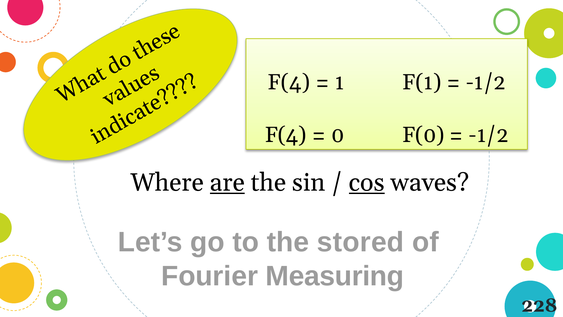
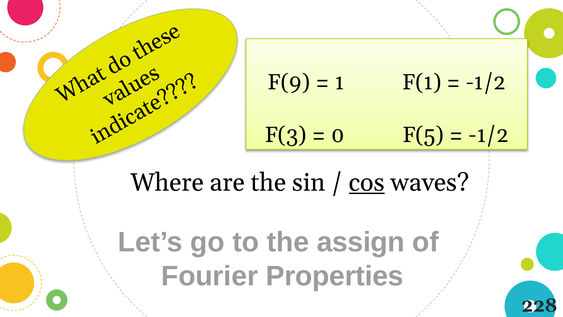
F(4 at (289, 82): F(4 -> F(9
F(4 at (286, 135): F(4 -> F(3
F(0: F(0 -> F(5
are underline: present -> none
stored: stored -> assign
Measuring: Measuring -> Properties
